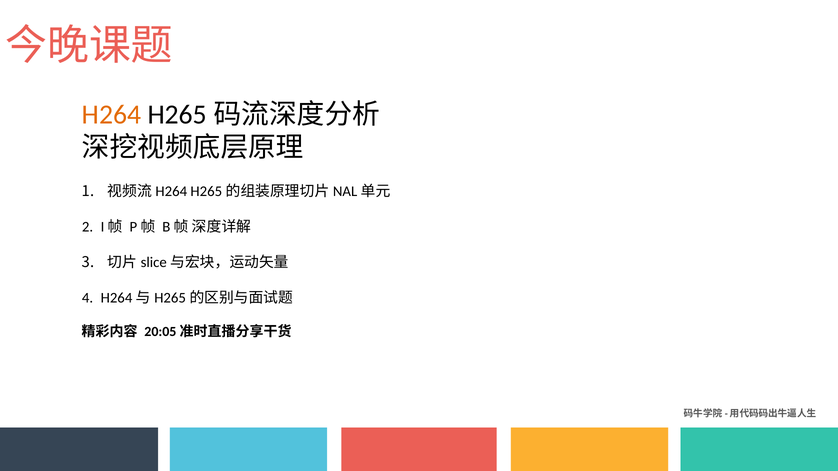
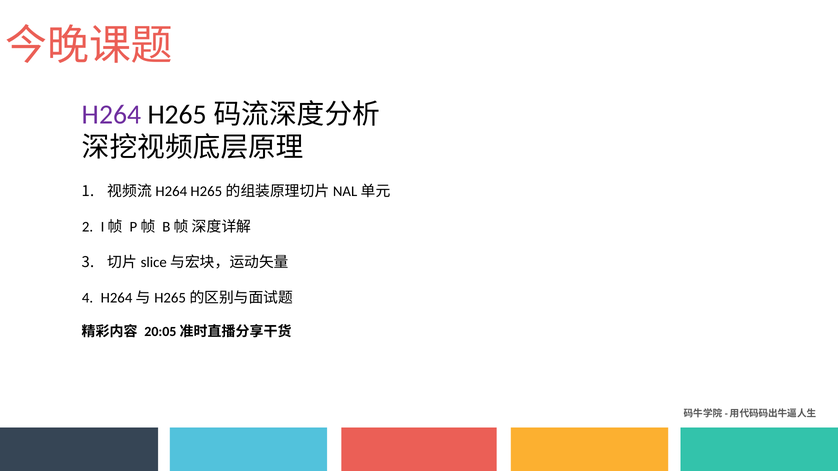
H264 colour: orange -> purple
